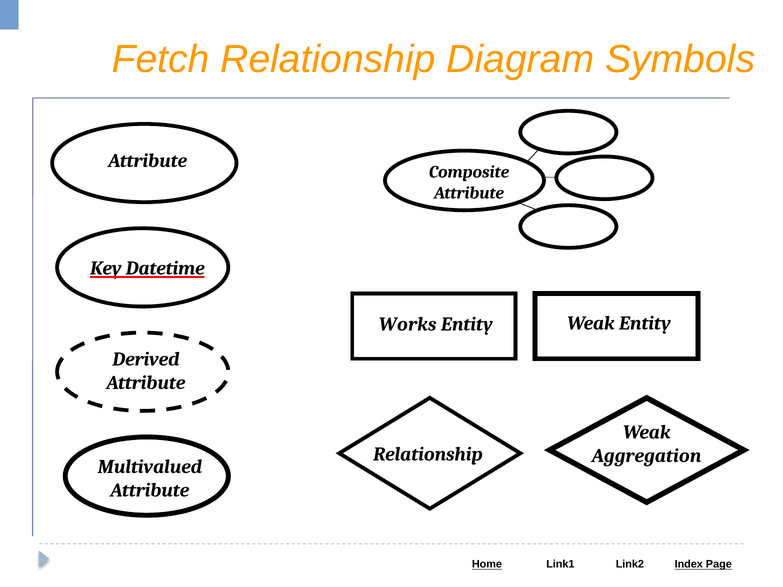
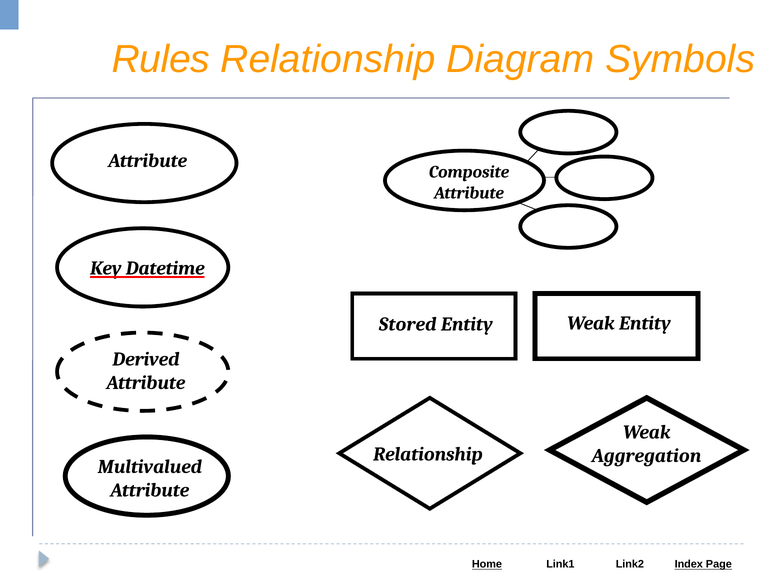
Fetch: Fetch -> Rules
Works: Works -> Stored
